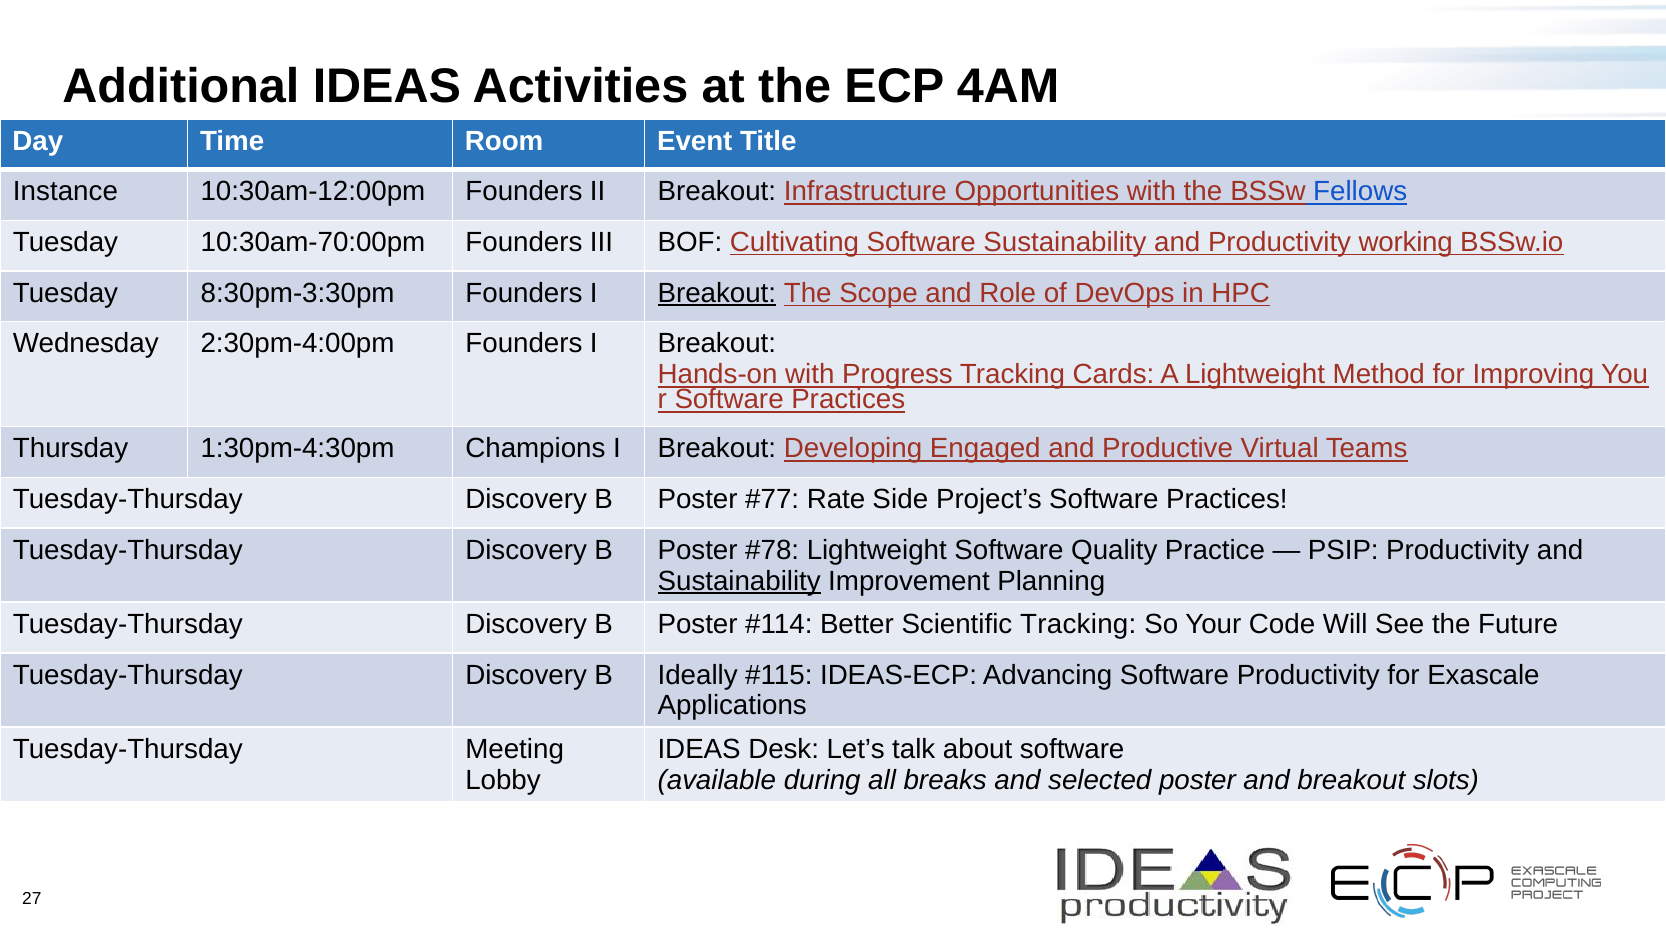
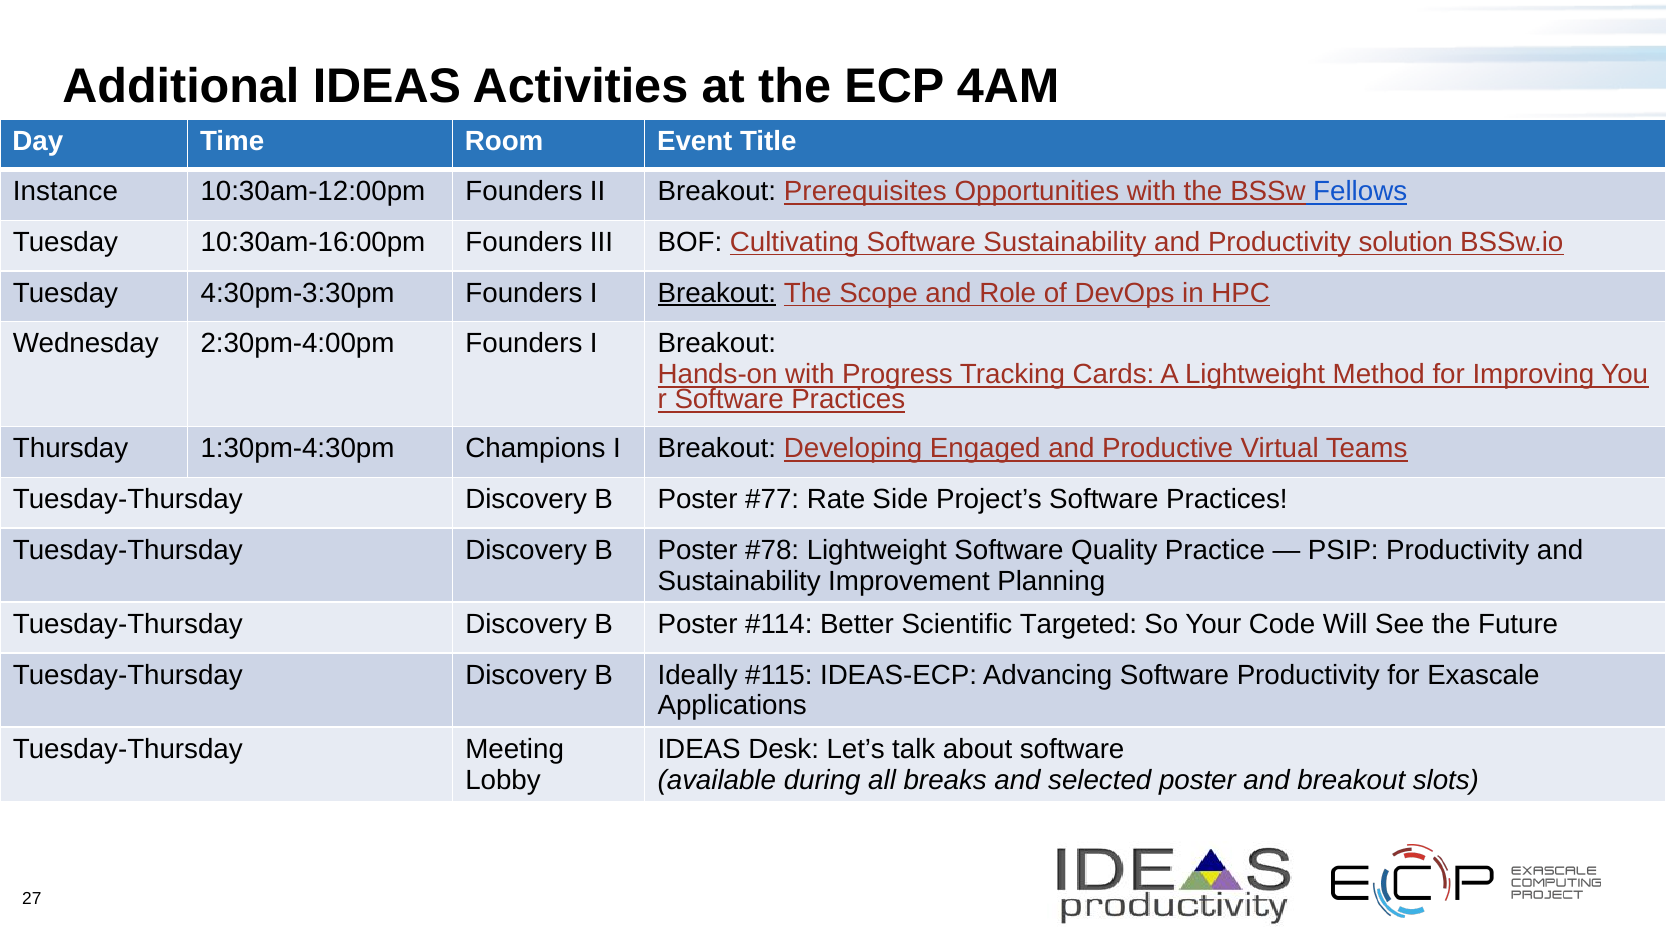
Infrastructure: Infrastructure -> Prerequisites
10:30am-70:00pm: 10:30am-70:00pm -> 10:30am-16:00pm
working: working -> solution
8:30pm-3:30pm: 8:30pm-3:30pm -> 4:30pm-3:30pm
Sustainability at (739, 581) underline: present -> none
Scientific Tracking: Tracking -> Targeted
